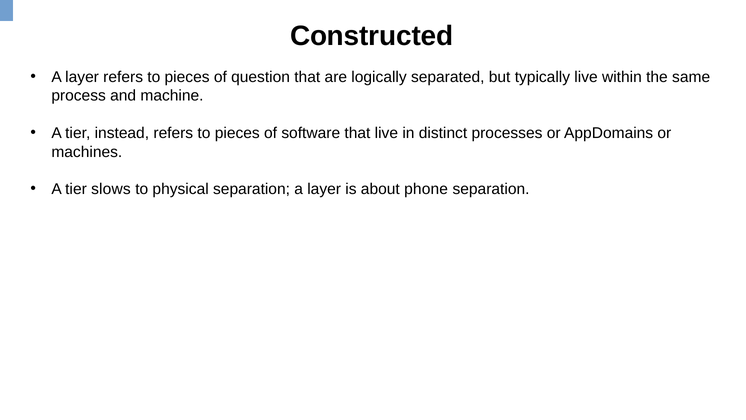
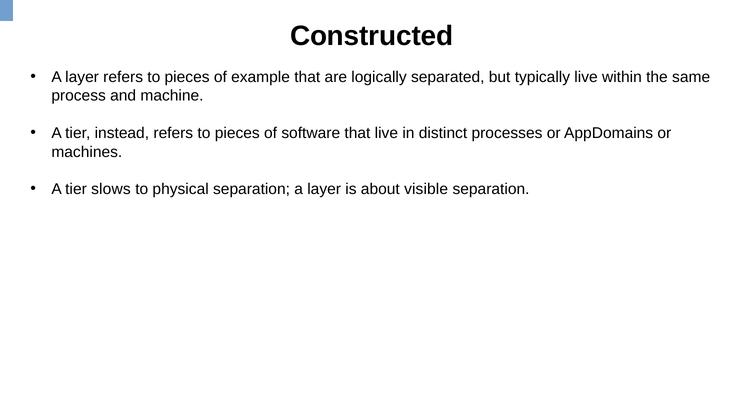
question: question -> example
phone: phone -> visible
